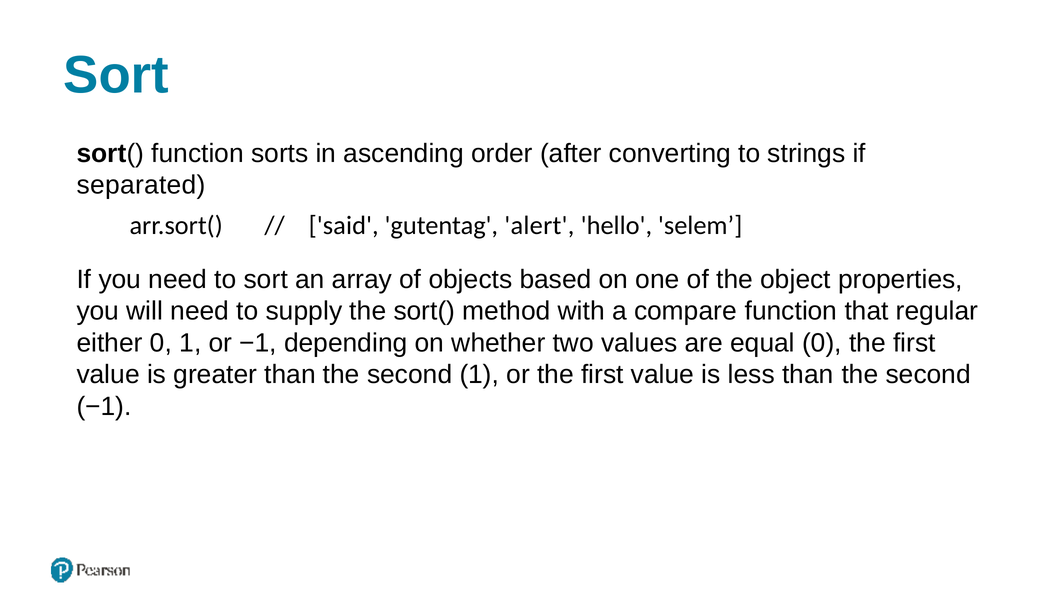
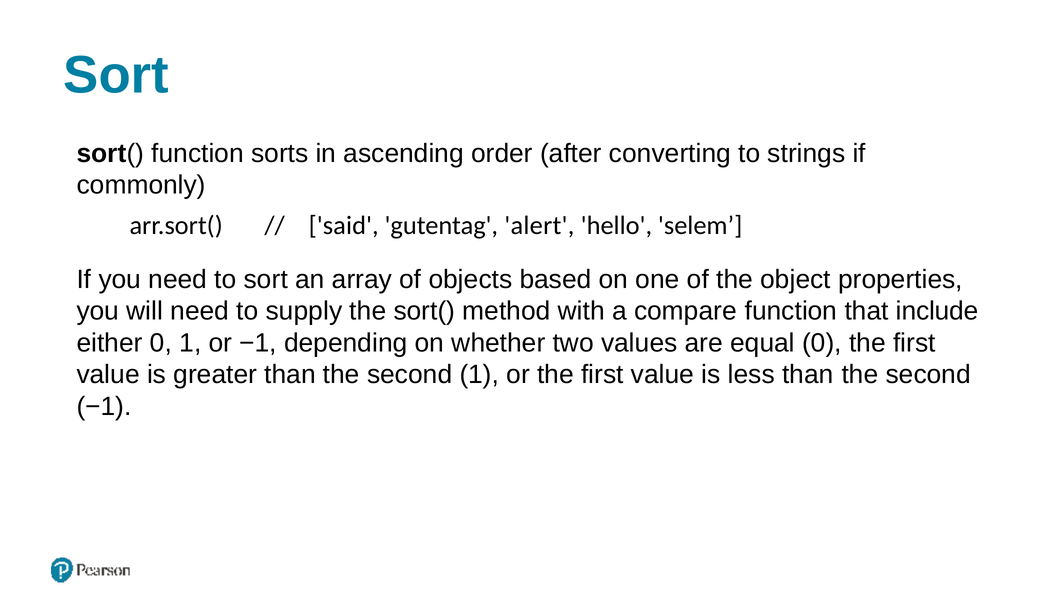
separated: separated -> commonly
regular: regular -> include
